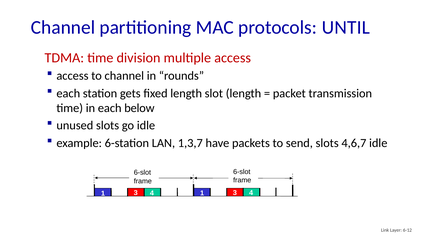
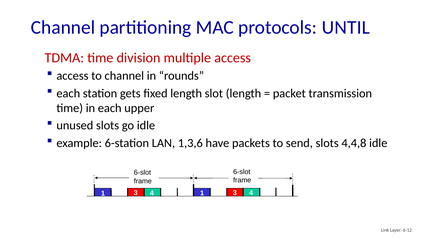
below: below -> upper
1,3,7: 1,3,7 -> 1,3,6
4,6,7: 4,6,7 -> 4,4,8
